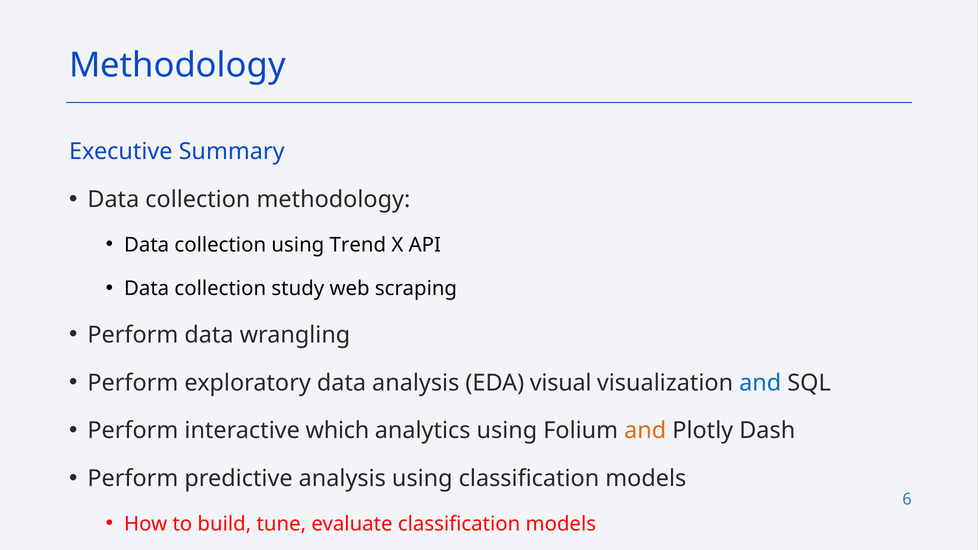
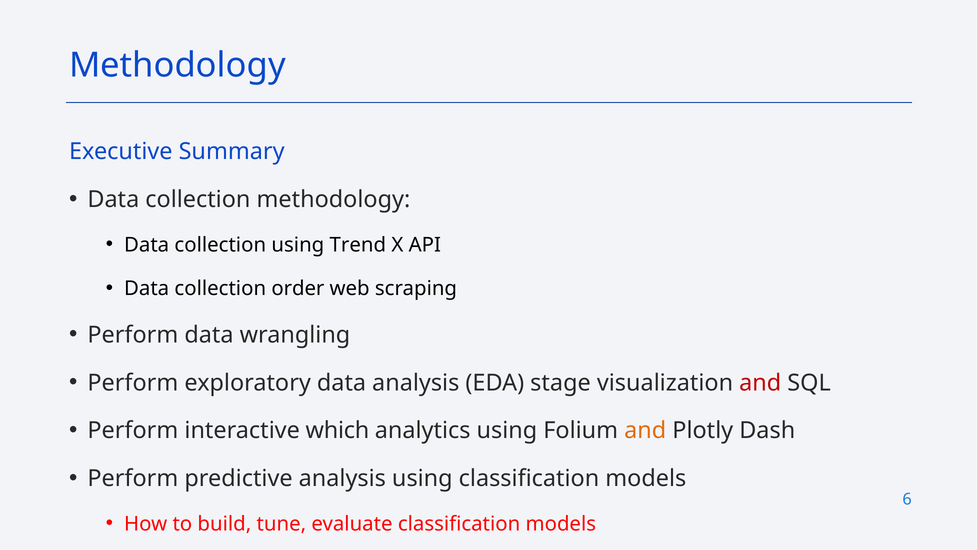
study: study -> order
visual: visual -> stage
and at (760, 383) colour: blue -> red
